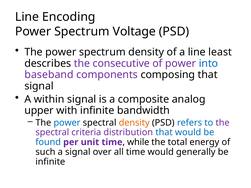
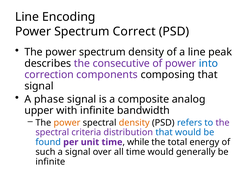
Voltage: Voltage -> Correct
least: least -> peak
baseband: baseband -> correction
within: within -> phase
power at (67, 123) colour: blue -> orange
